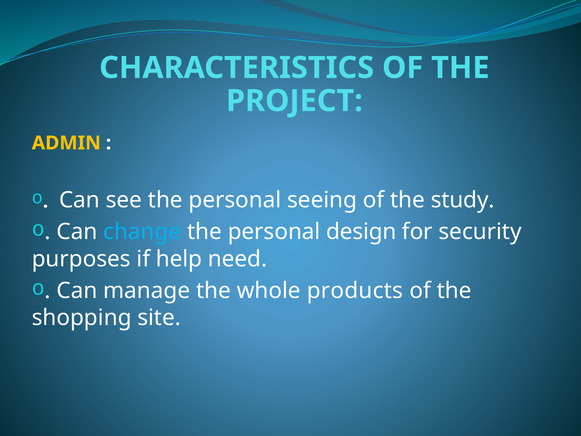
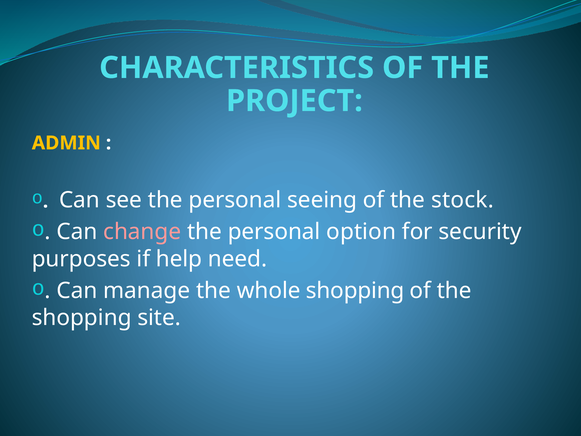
study: study -> stock
change colour: light blue -> pink
design: design -> option
whole products: products -> shopping
